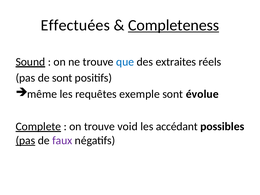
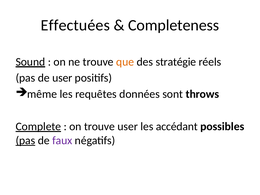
Completeness underline: present -> none
que colour: blue -> orange
extraites: extraites -> stratégie
de sont: sont -> user
exemple: exemple -> données
évolue: évolue -> throws
trouve void: void -> user
